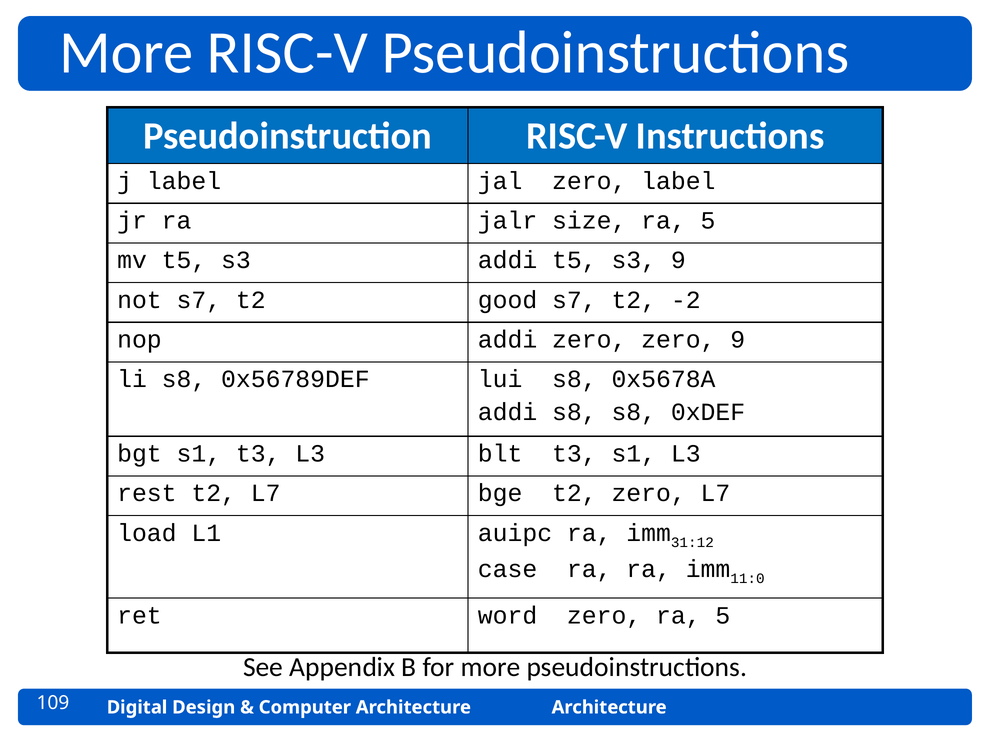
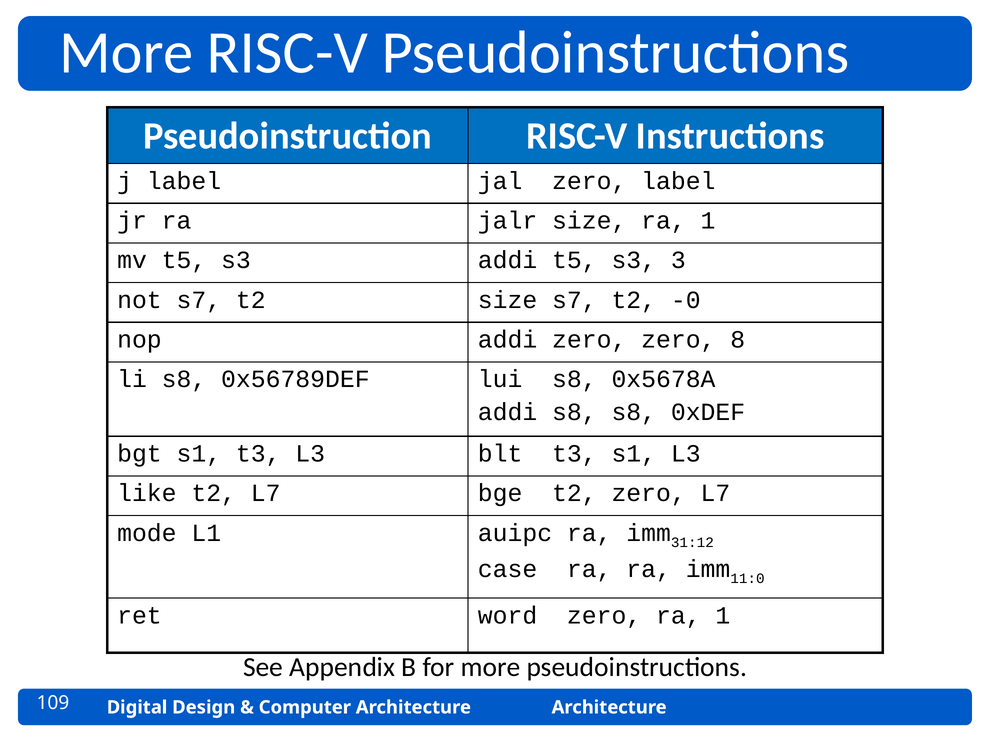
5 at (708, 220): 5 -> 1
s3 9: 9 -> 3
t2 good: good -> size
-2: -2 -> -0
zero 9: 9 -> 8
rest: rest -> like
load: load -> mode
zero ra 5: 5 -> 1
